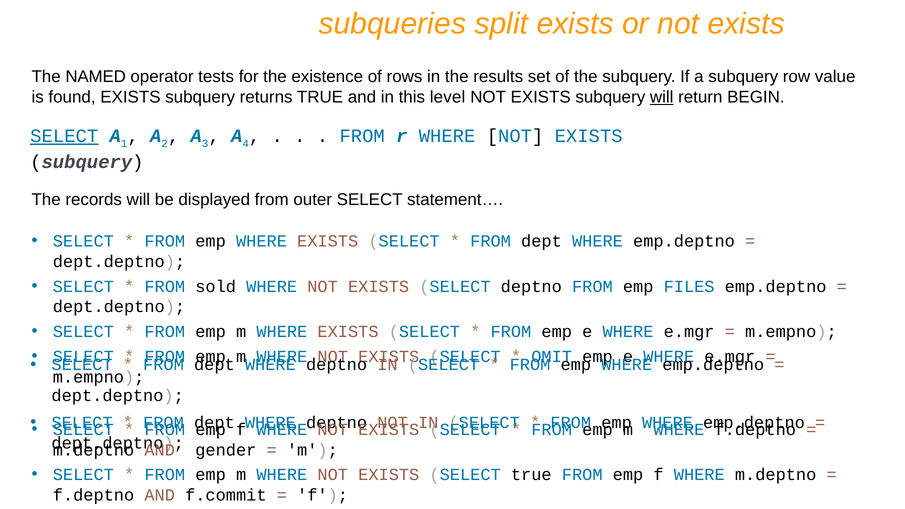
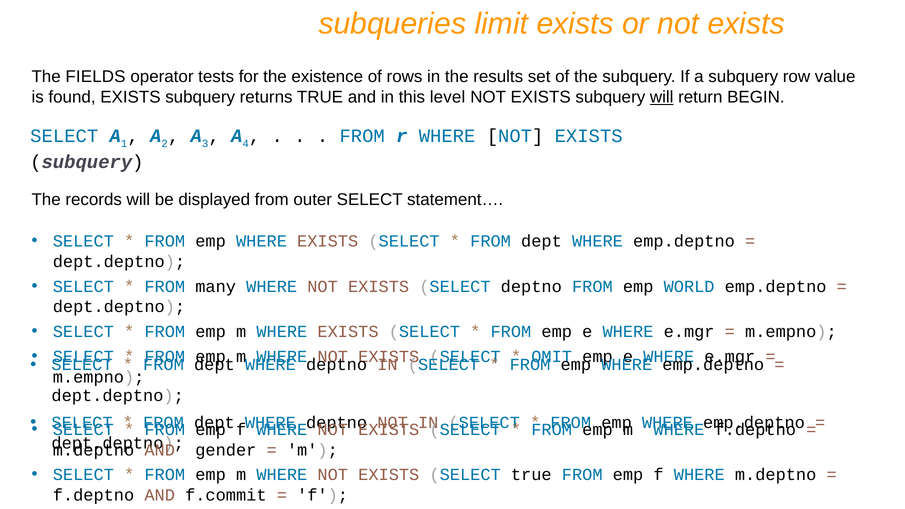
split: split -> limit
NAMED: NAMED -> FIELDS
SELECT at (64, 136) underline: present -> none
sold: sold -> many
FILES: FILES -> WORLD
